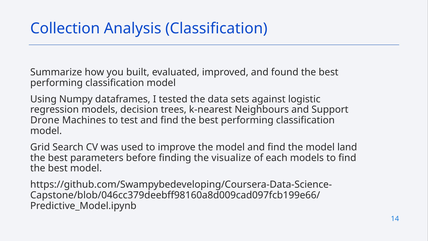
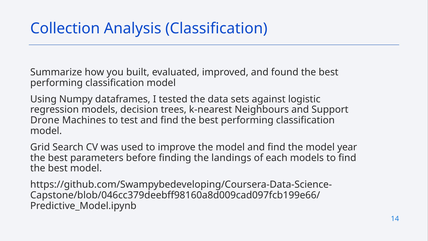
land: land -> year
visualize: visualize -> landings
